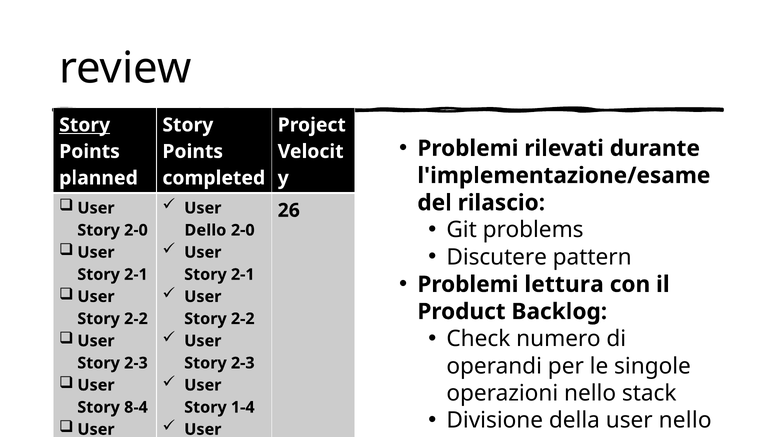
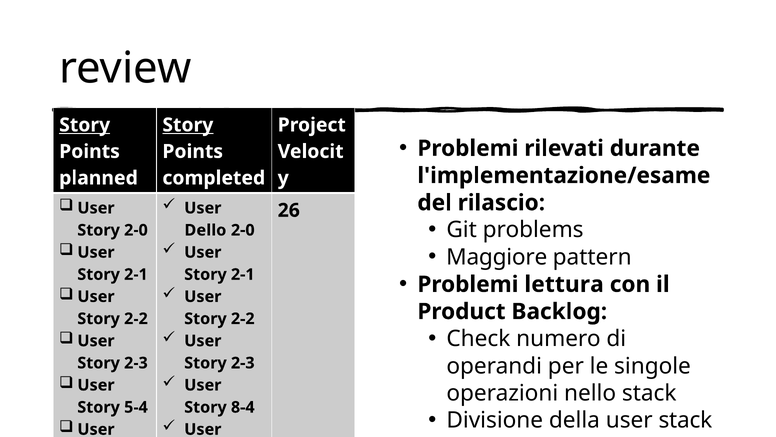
Story at (188, 125) underline: none -> present
Discutere: Discutere -> Maggiore
8-4: 8-4 -> 5-4
1-4: 1-4 -> 8-4
user nello: nello -> stack
